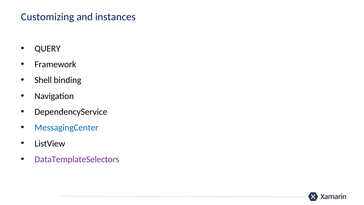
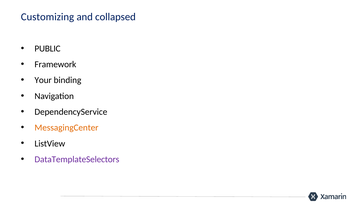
instances: instances -> collapsed
QUERY: QUERY -> PUBLIC
Shell: Shell -> Your
MessagingCenter colour: blue -> orange
